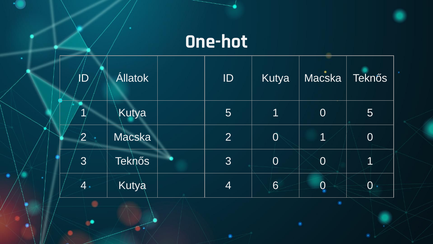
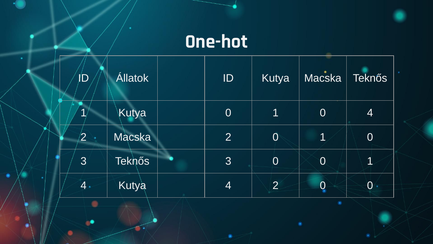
Kutya 5: 5 -> 0
0 5: 5 -> 4
Kutya 4 6: 6 -> 2
